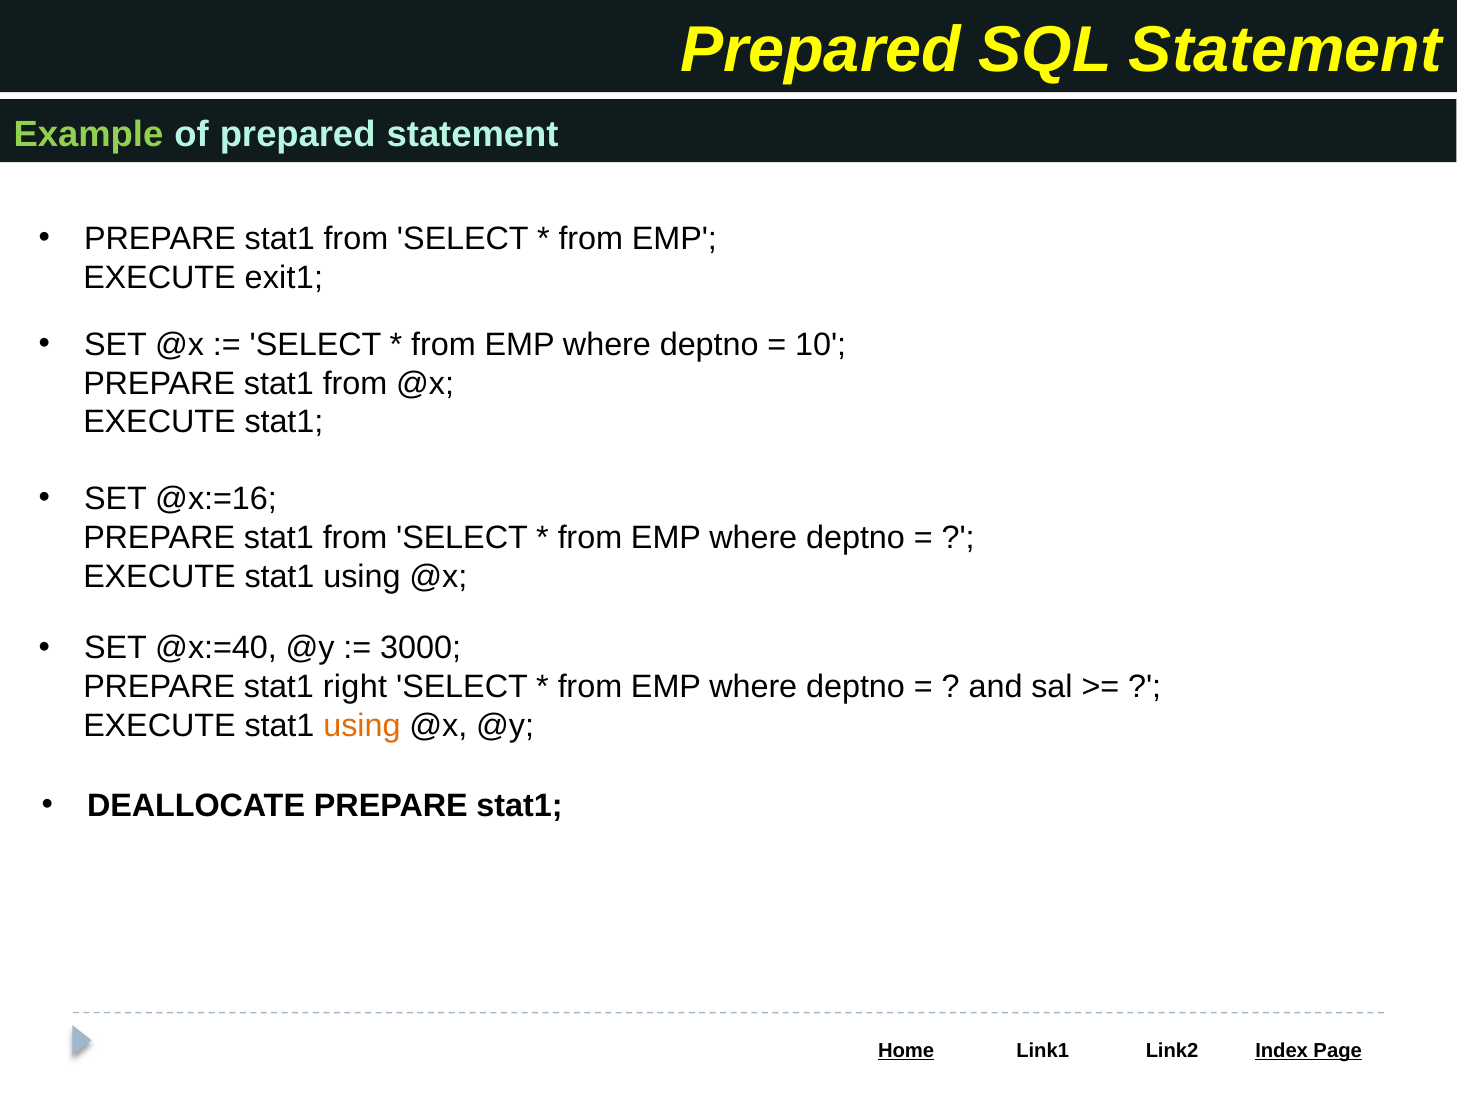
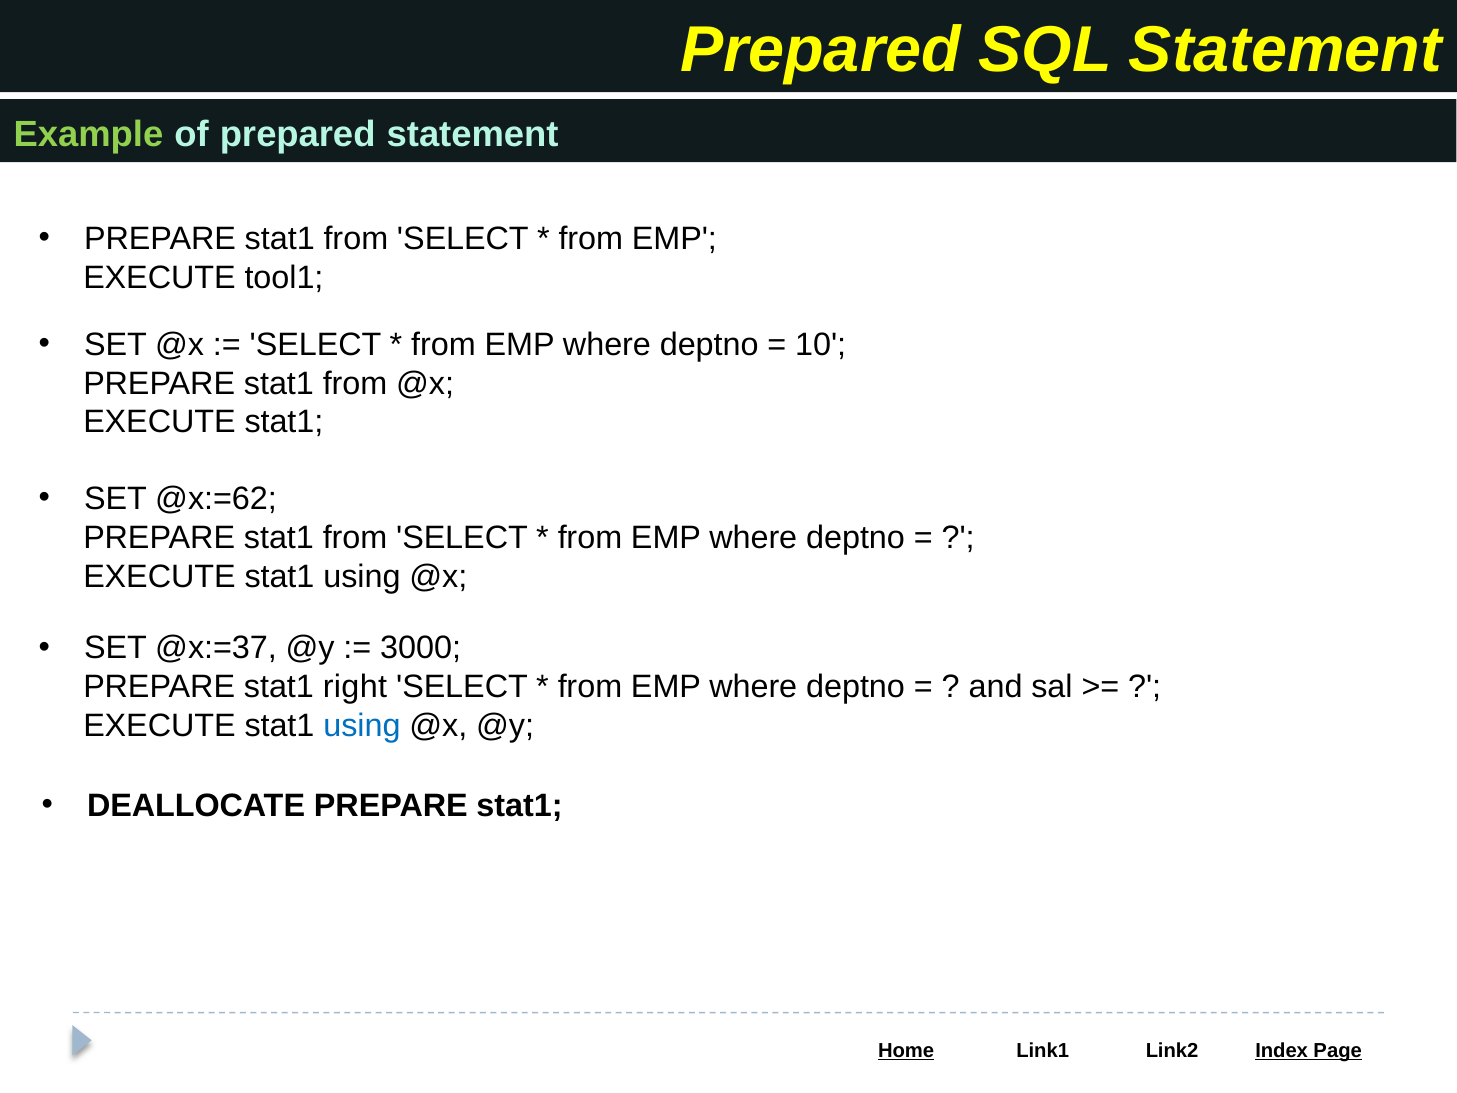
exit1: exit1 -> tool1
@x:=16: @x:=16 -> @x:=62
@x:=40: @x:=40 -> @x:=37
using at (362, 726) colour: orange -> blue
